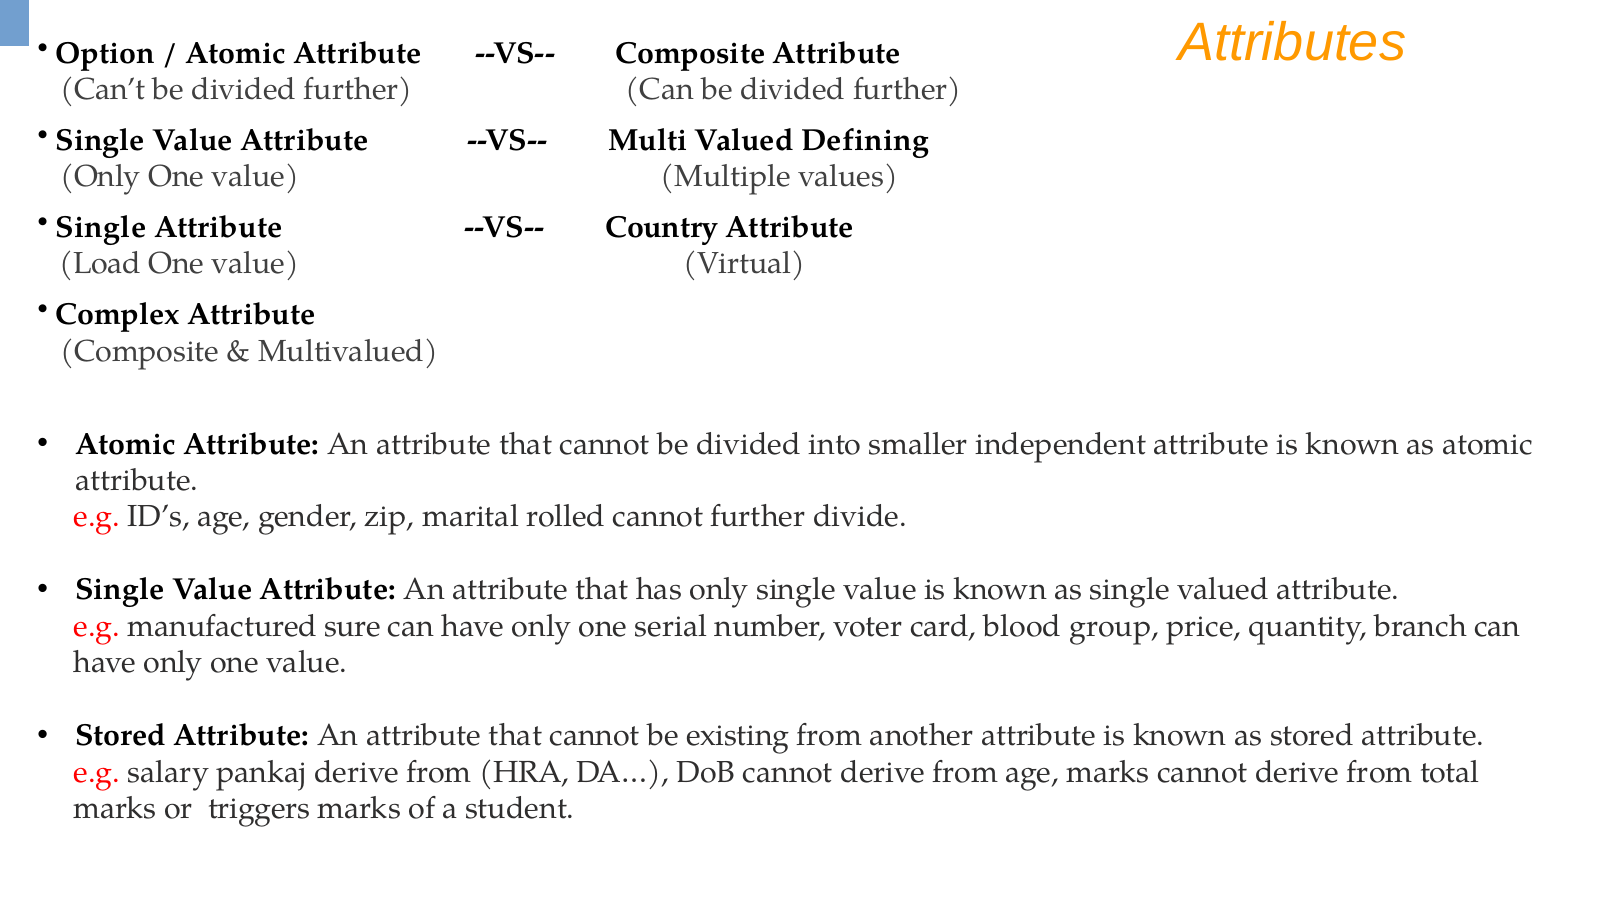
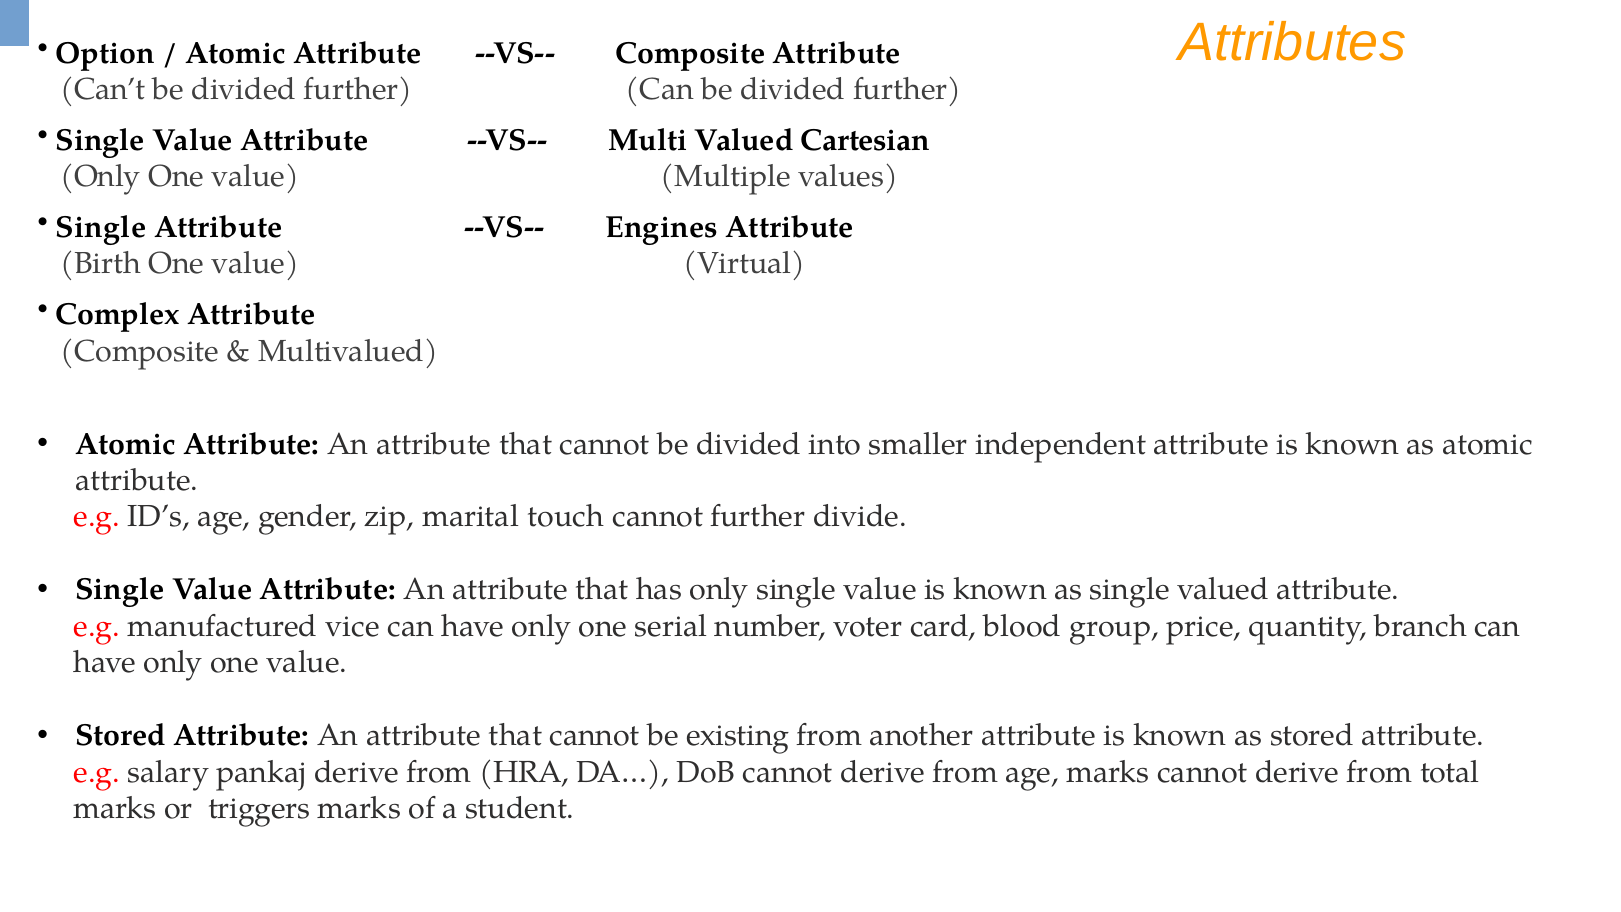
Defining: Defining -> Cartesian
Country: Country -> Engines
Load: Load -> Birth
rolled: rolled -> touch
sure: sure -> vice
